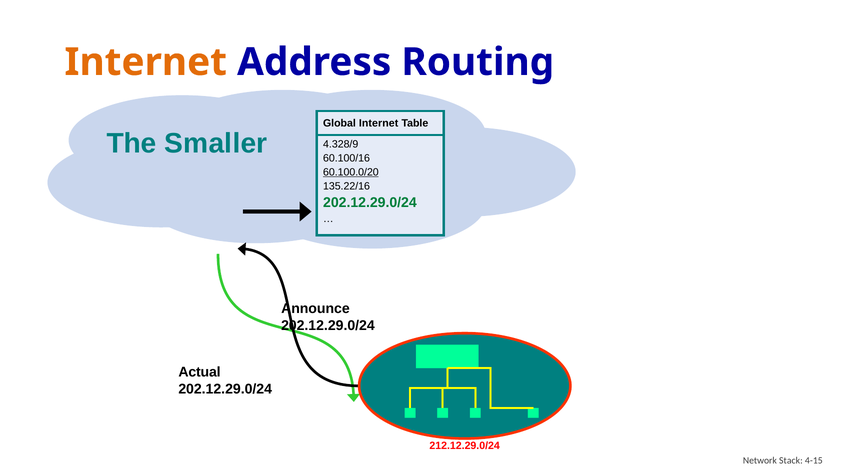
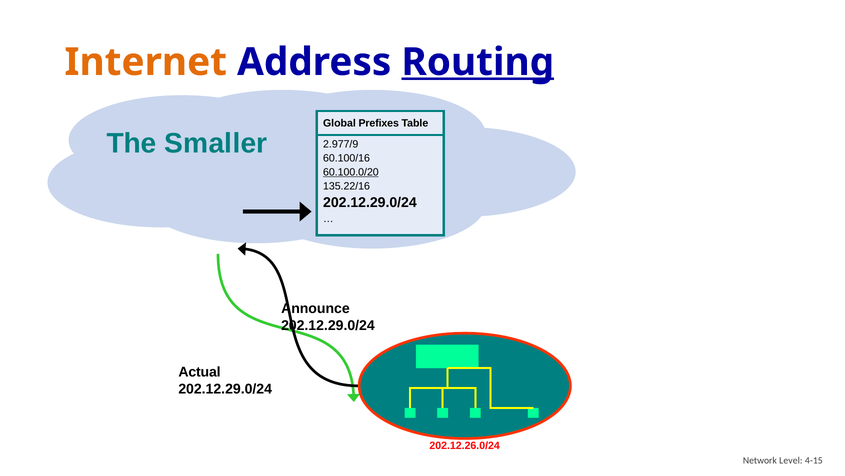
Routing underline: none -> present
Global Internet: Internet -> Prefixes
4.328/9: 4.328/9 -> 2.977/9
202.12.29.0/24 at (370, 202) colour: green -> black
212.12.29.0/24: 212.12.29.0/24 -> 202.12.26.0/24
Stack: Stack -> Level
